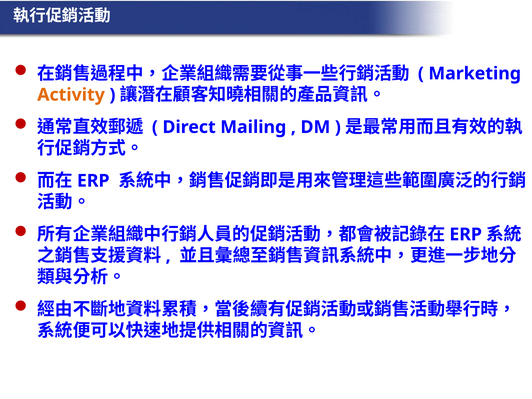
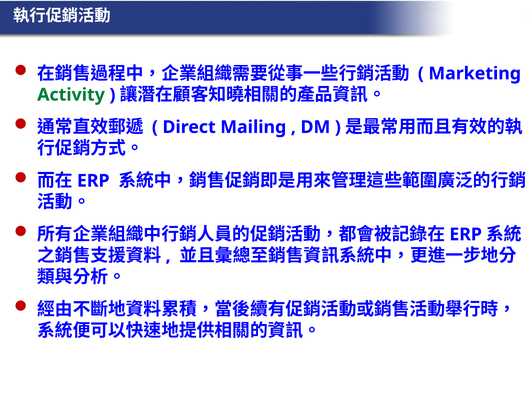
Activity colour: orange -> green
